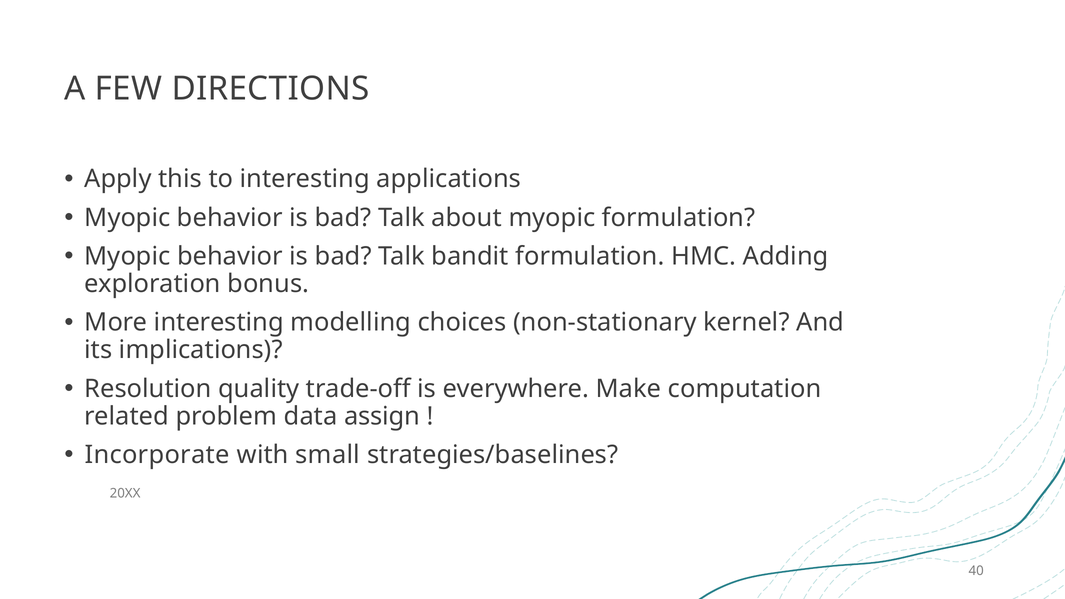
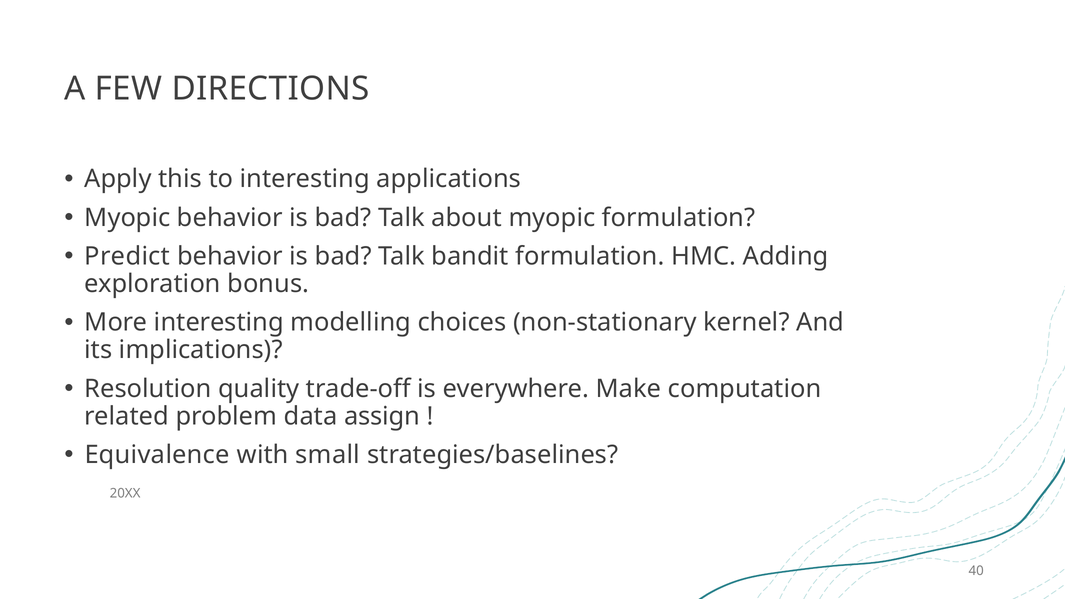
Myopic at (127, 256): Myopic -> Predict
Incorporate: Incorporate -> Equivalence
